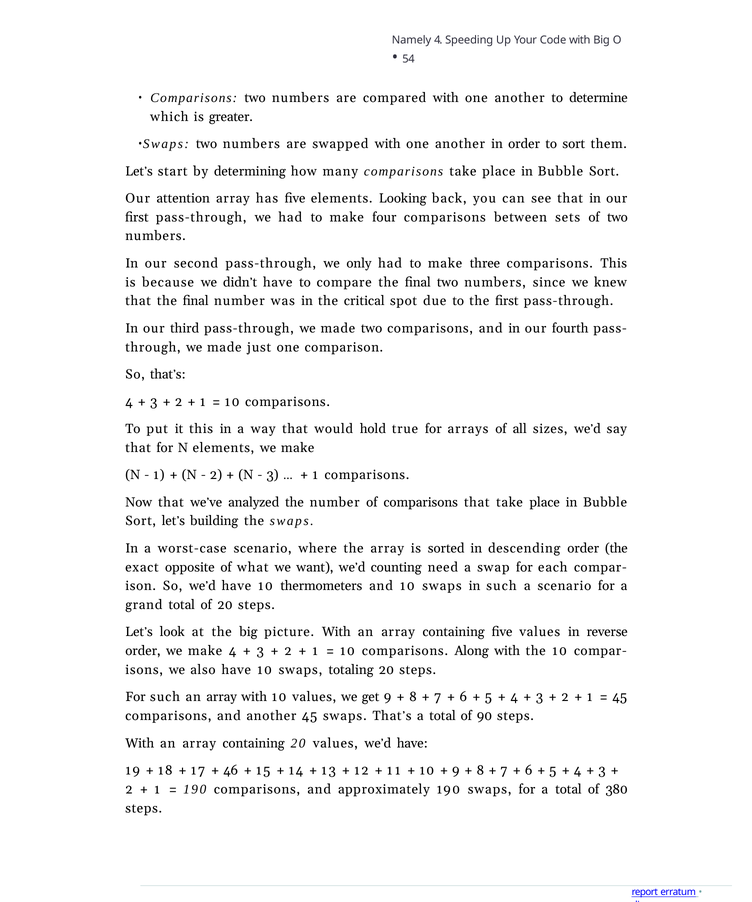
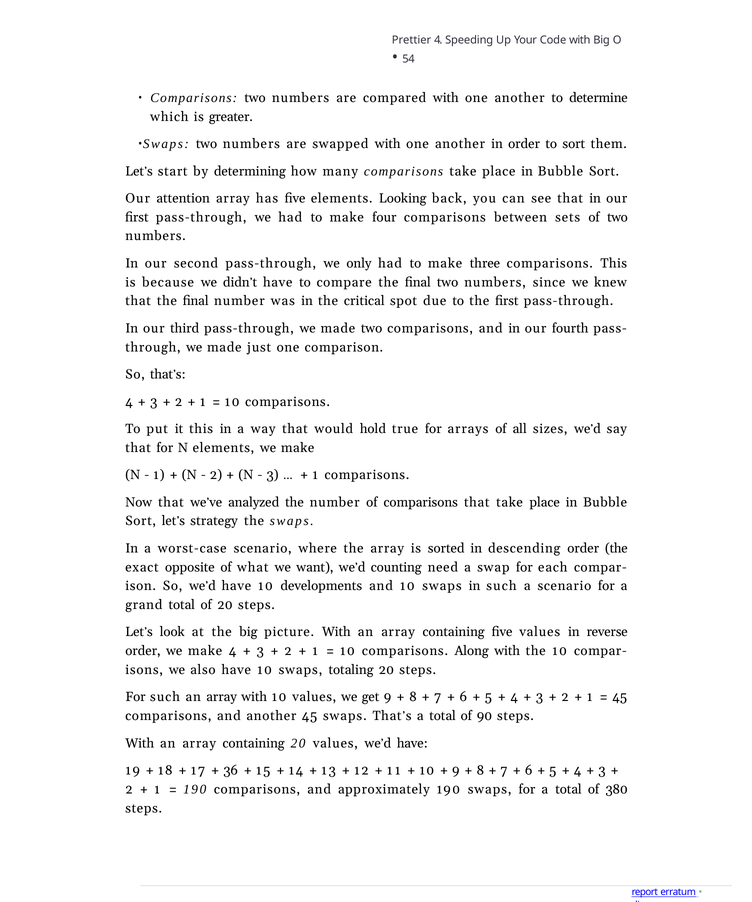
Namely: Namely -> Prettier
building: building -> strategy
thermometers: thermometers -> developments
46: 46 -> 36
